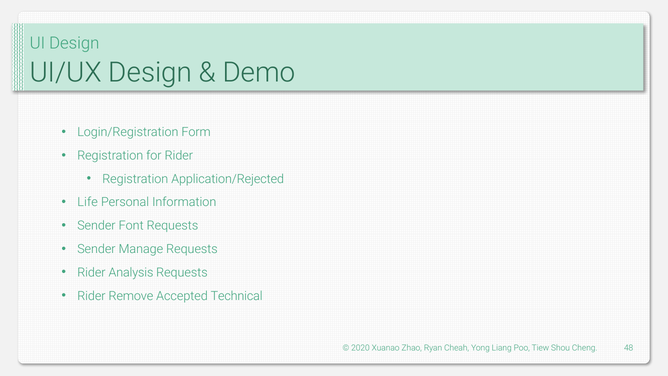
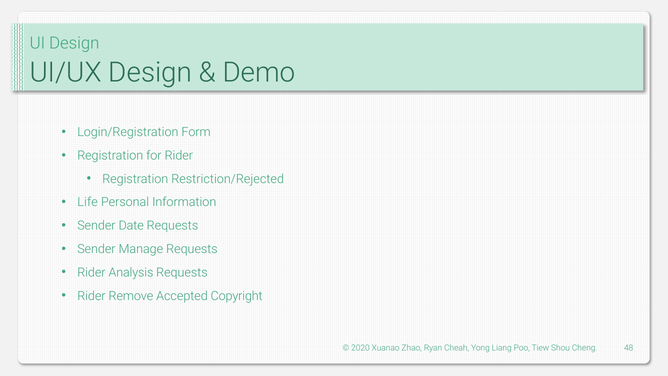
Application/Rejected: Application/Rejected -> Restriction/Rejected
Font: Font -> Date
Technical: Technical -> Copyright
